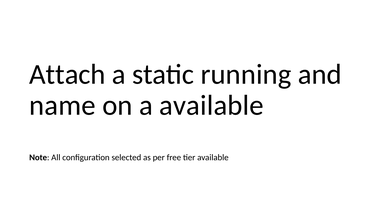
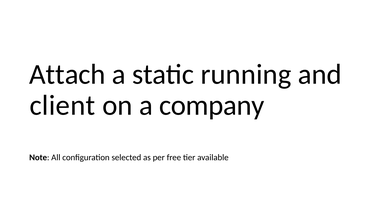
name: name -> client
a available: available -> company
